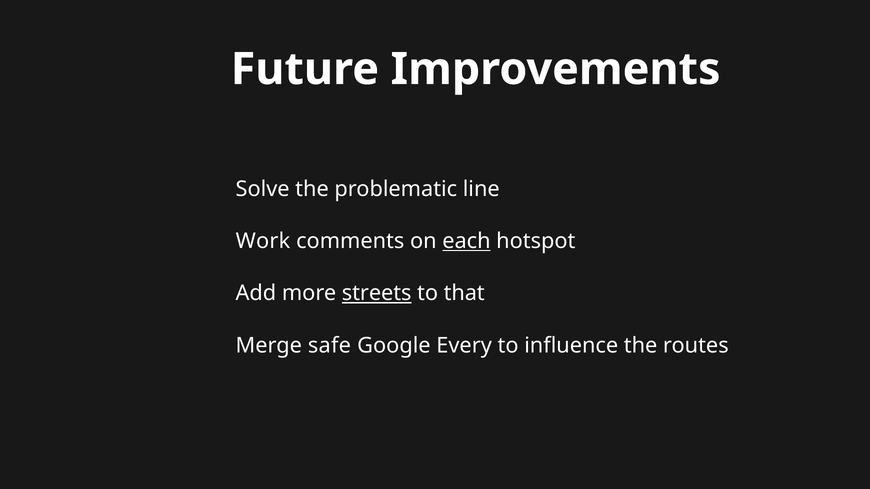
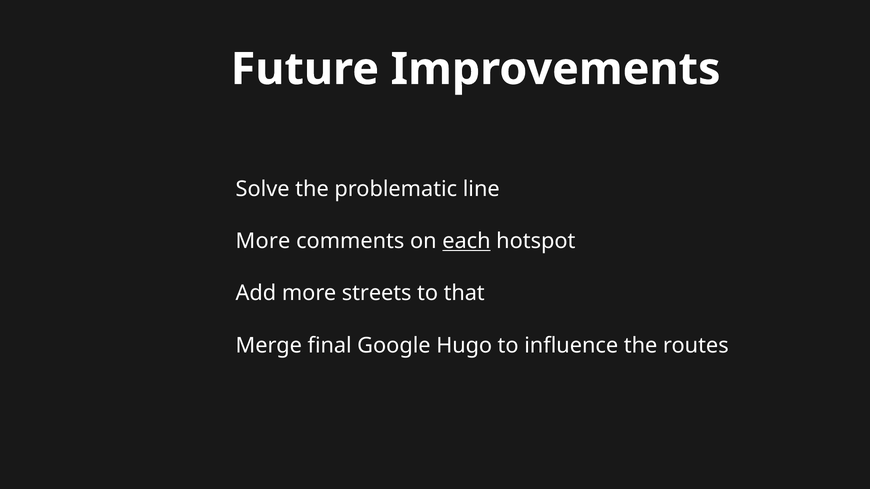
Work at (263, 241): Work -> More
streets underline: present -> none
safe: safe -> final
Every: Every -> Hugo
